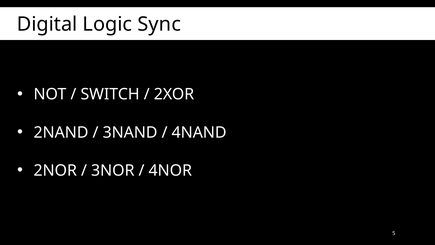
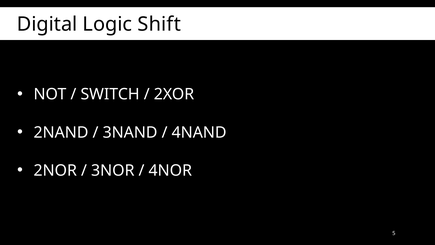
Sync: Sync -> Shift
